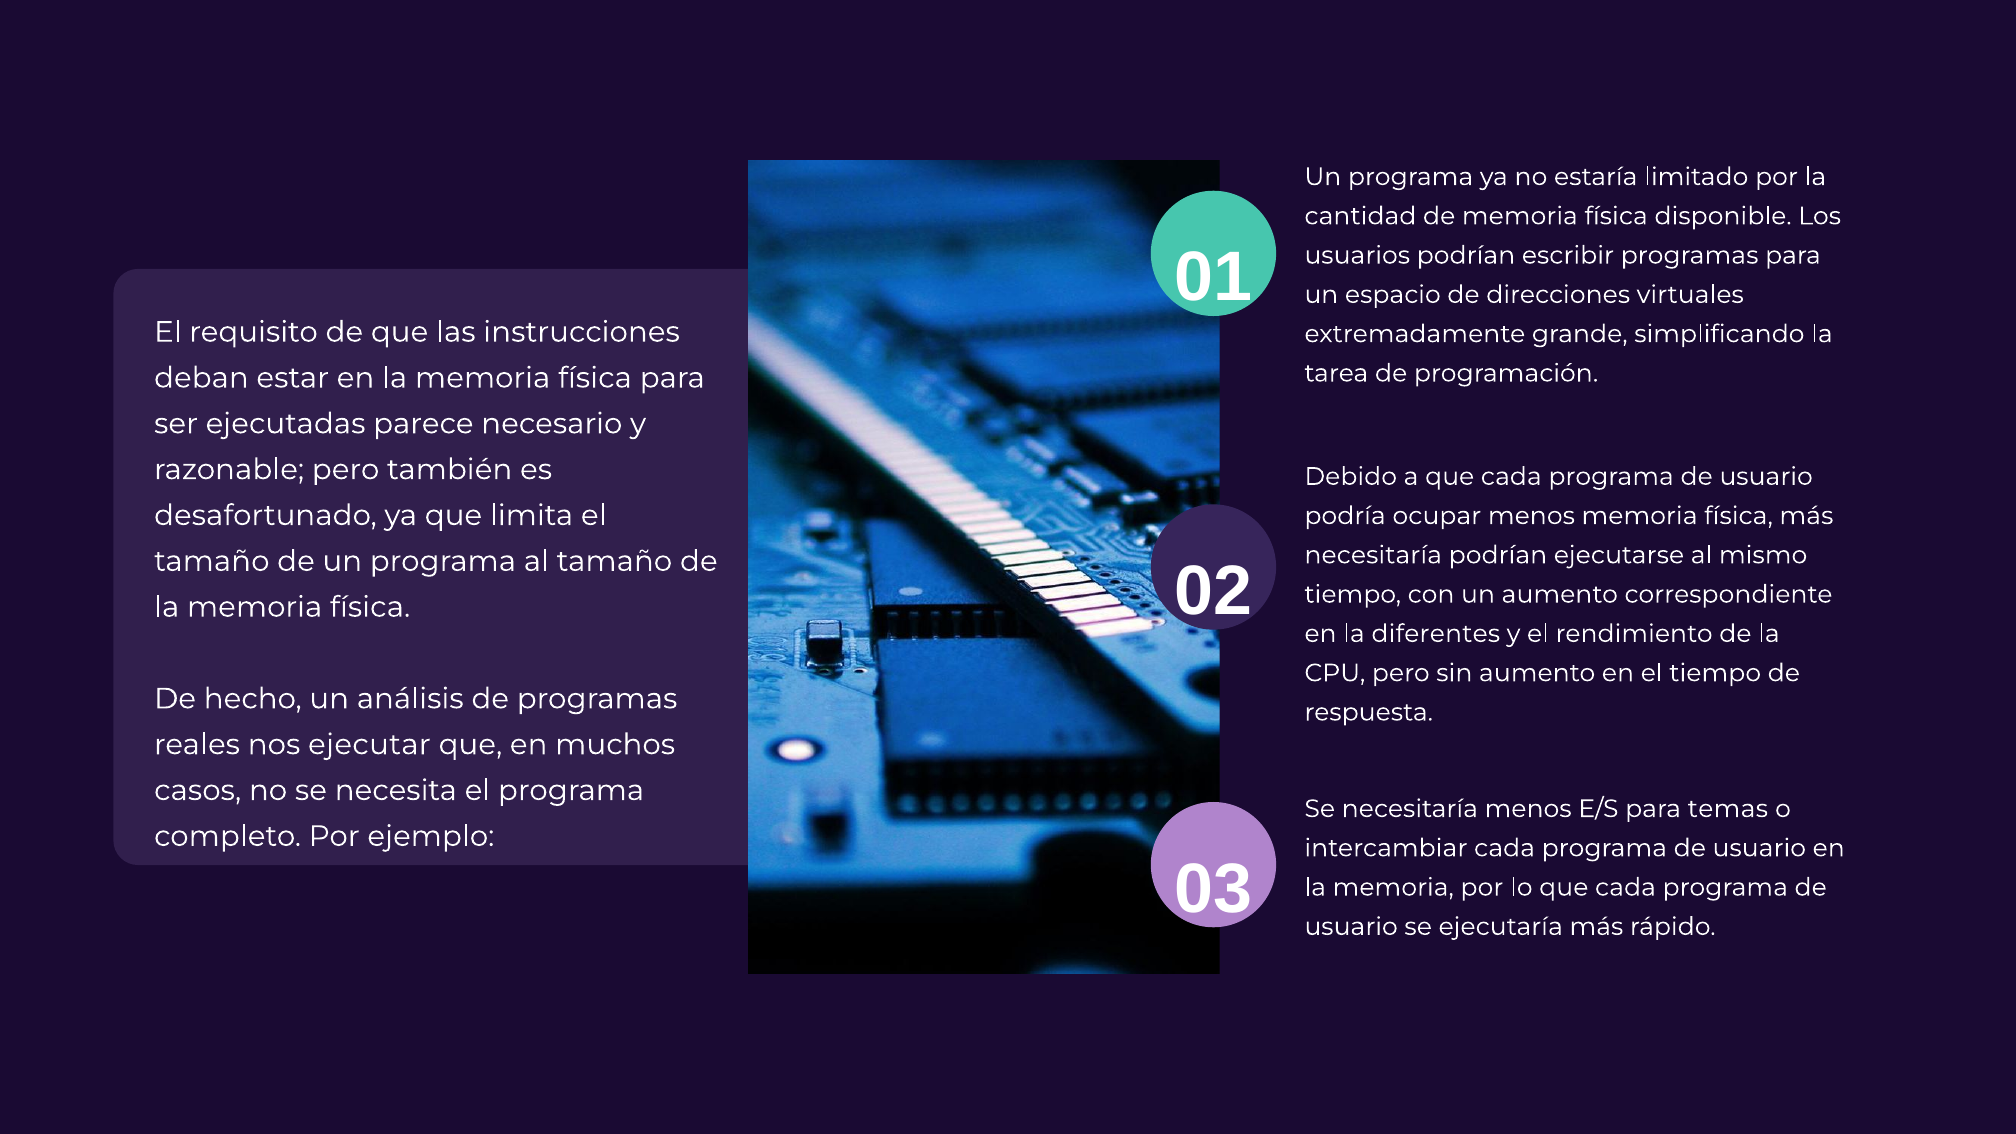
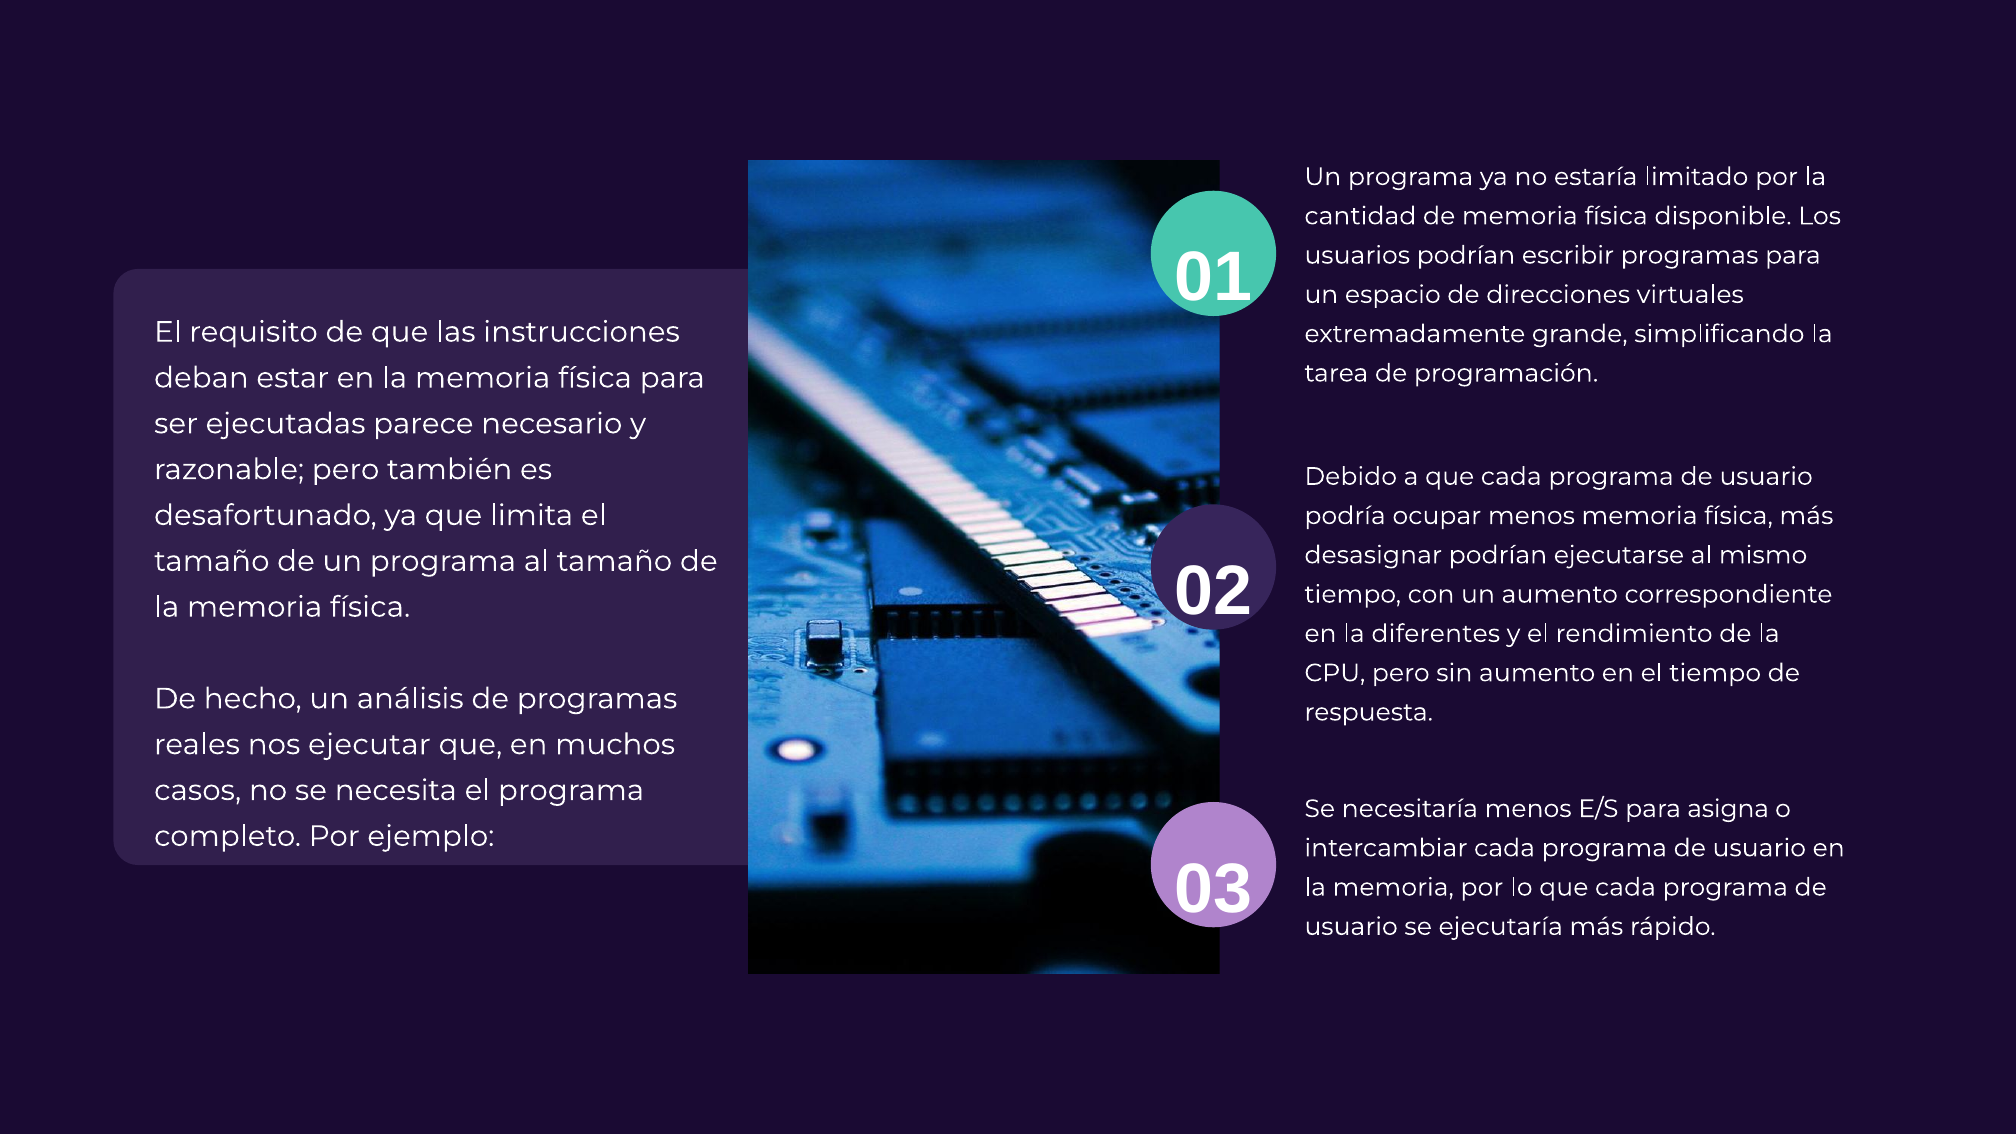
necesitaría at (1373, 555): necesitaría -> desasignar
temas: temas -> asigna
